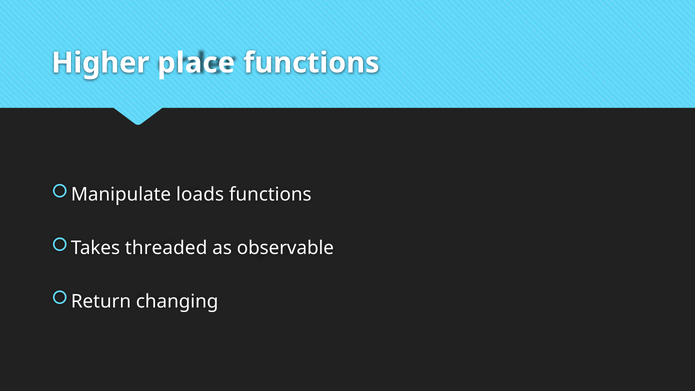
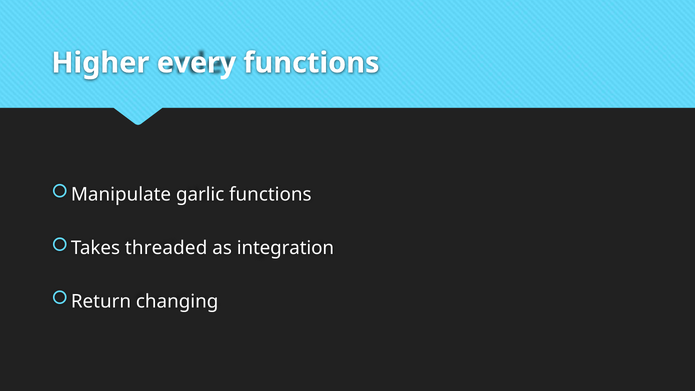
place: place -> every
loads: loads -> garlic
observable: observable -> integration
